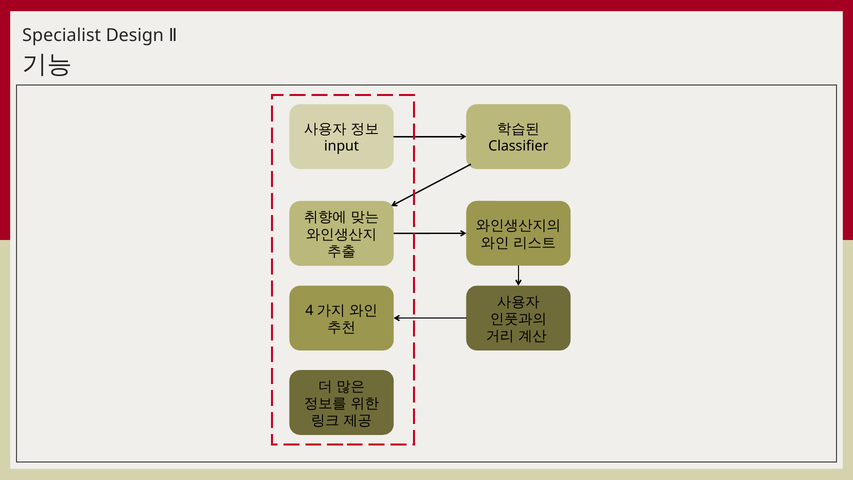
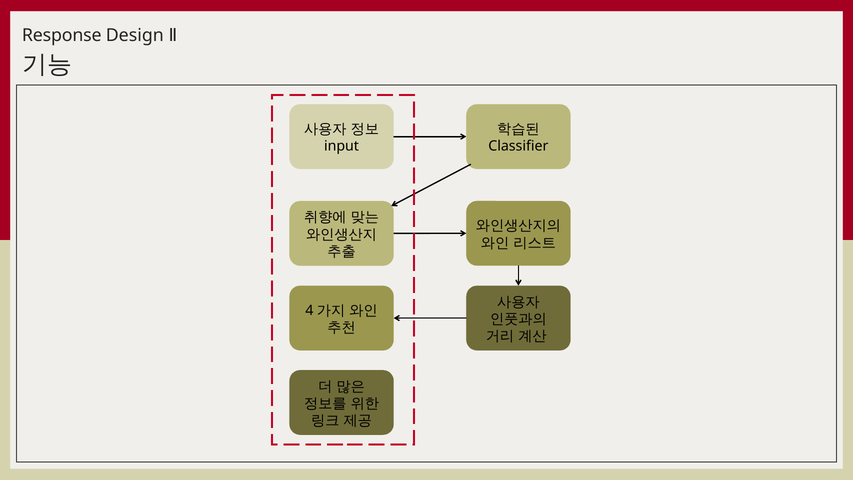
Specialist: Specialist -> Response
